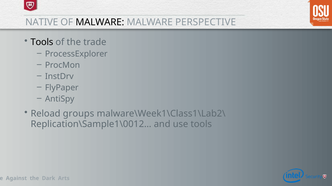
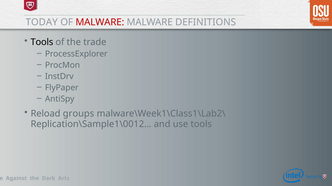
NATIVE: NATIVE -> TODAY
MALWARE at (100, 22) colour: black -> red
PERSPECTIVE: PERSPECTIVE -> DEFINITIONS
